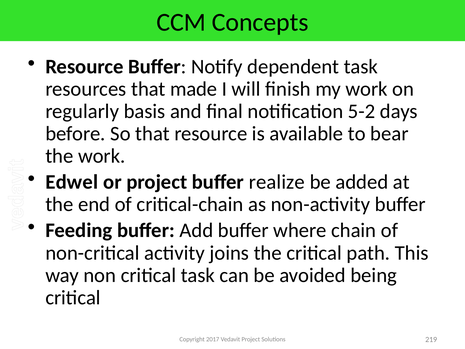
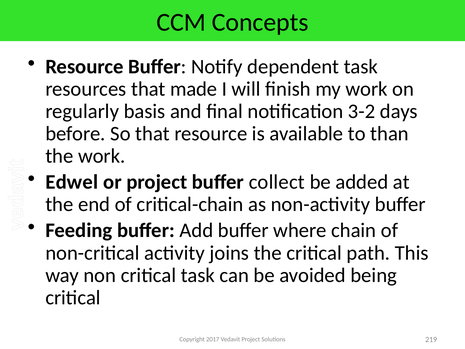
5-2: 5-2 -> 3-2
bear: bear -> than
realize: realize -> collect
